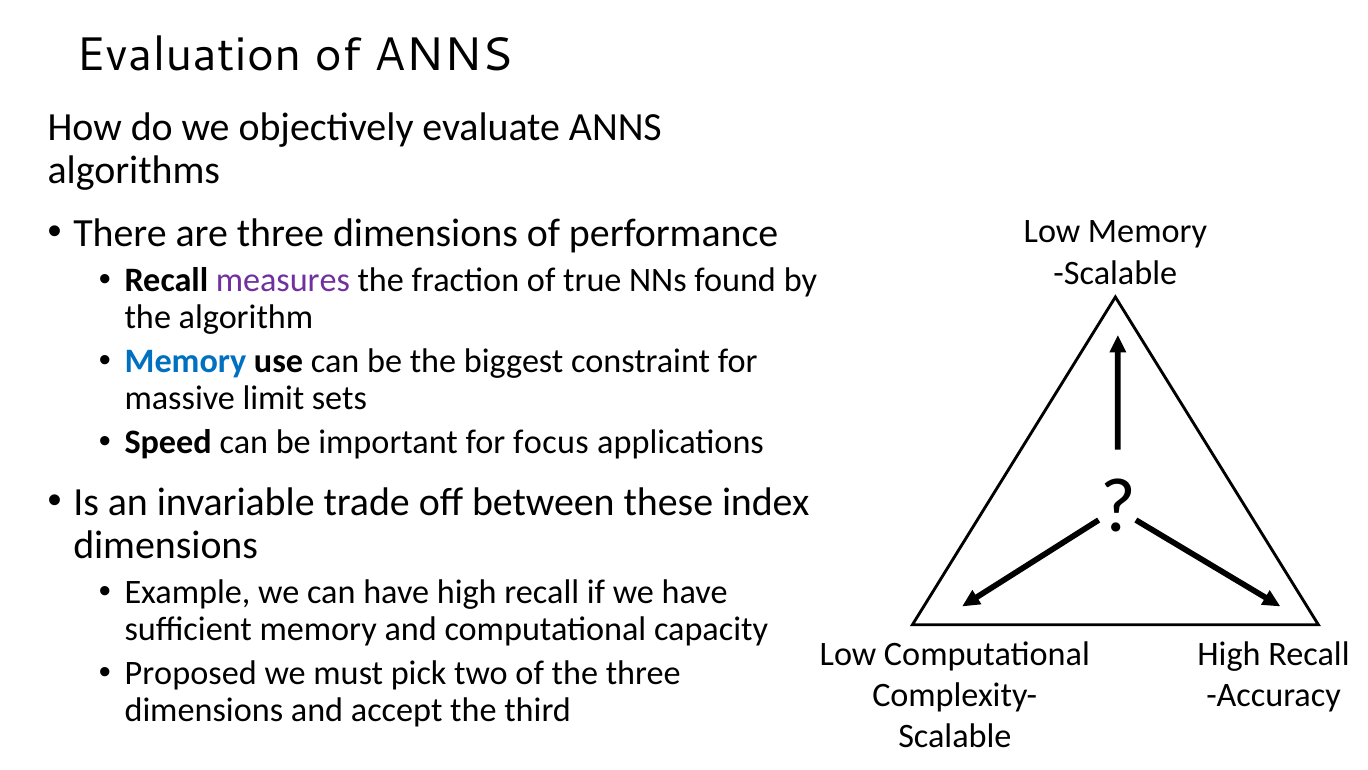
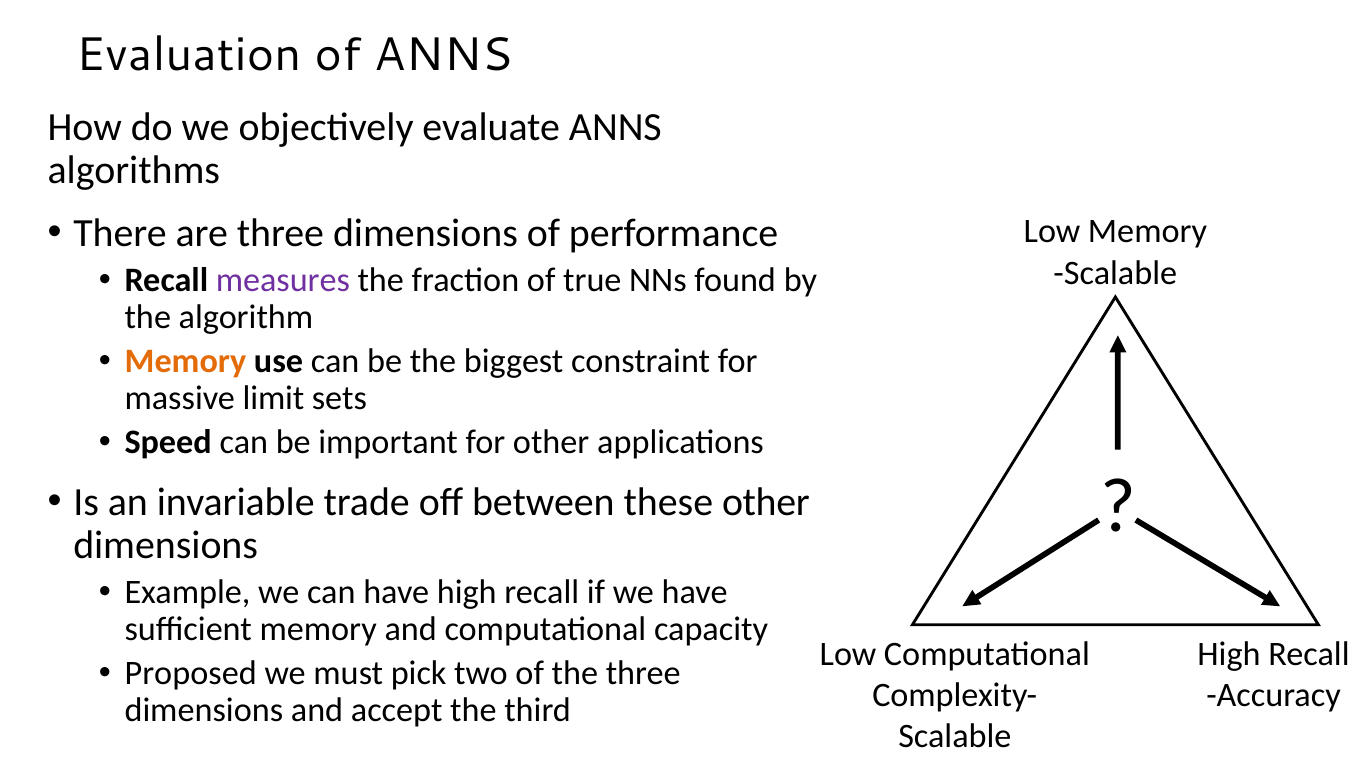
Memory at (185, 361) colour: blue -> orange
for focus: focus -> other
these index: index -> other
